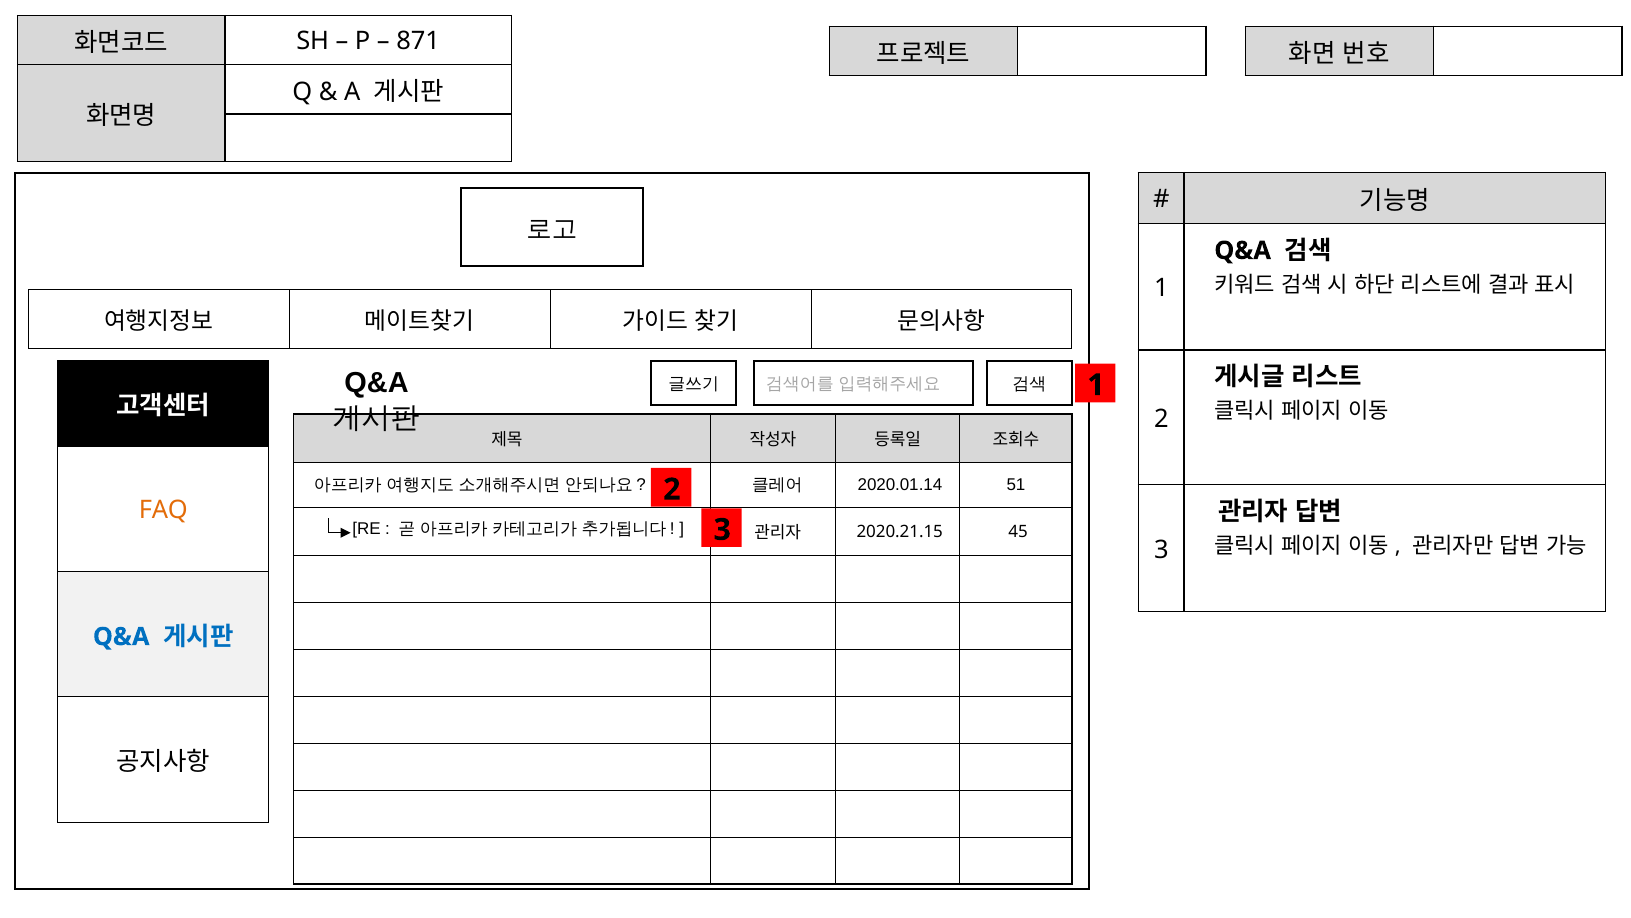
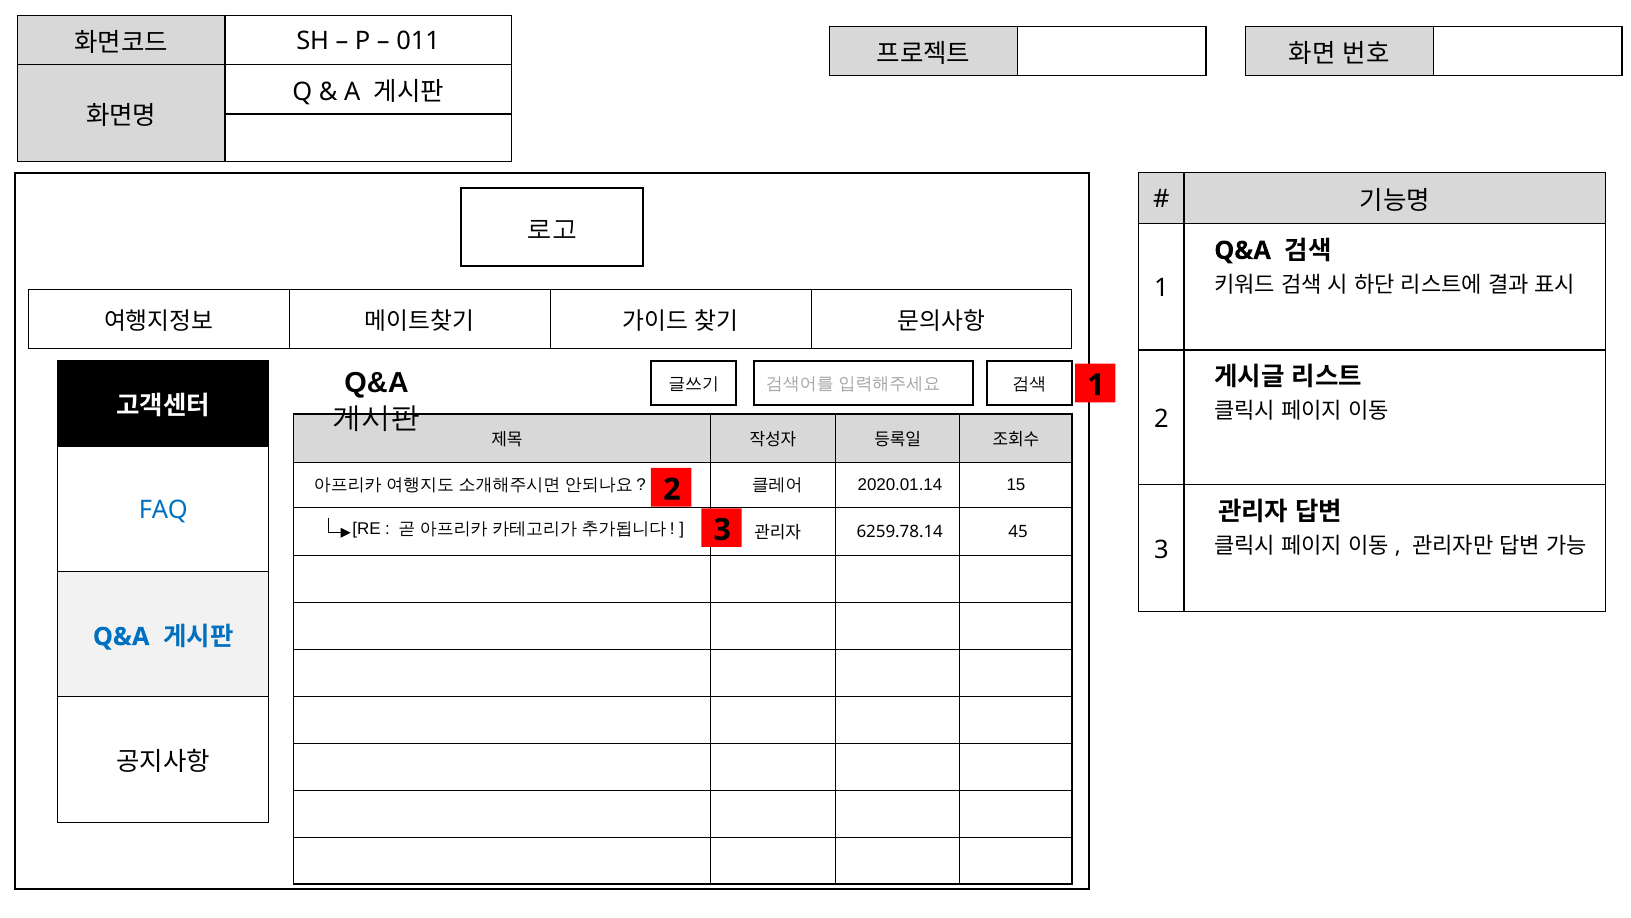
871: 871 -> 011
51: 51 -> 15
FAQ colour: orange -> blue
2020.21.15: 2020.21.15 -> 6259.78.14
